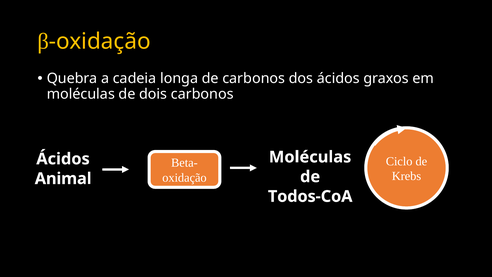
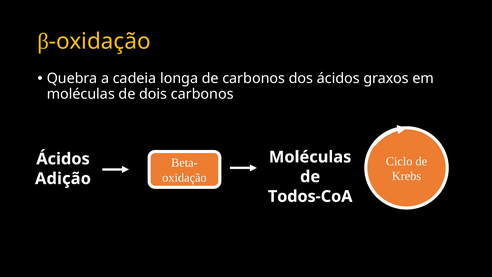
Animal: Animal -> Adição
